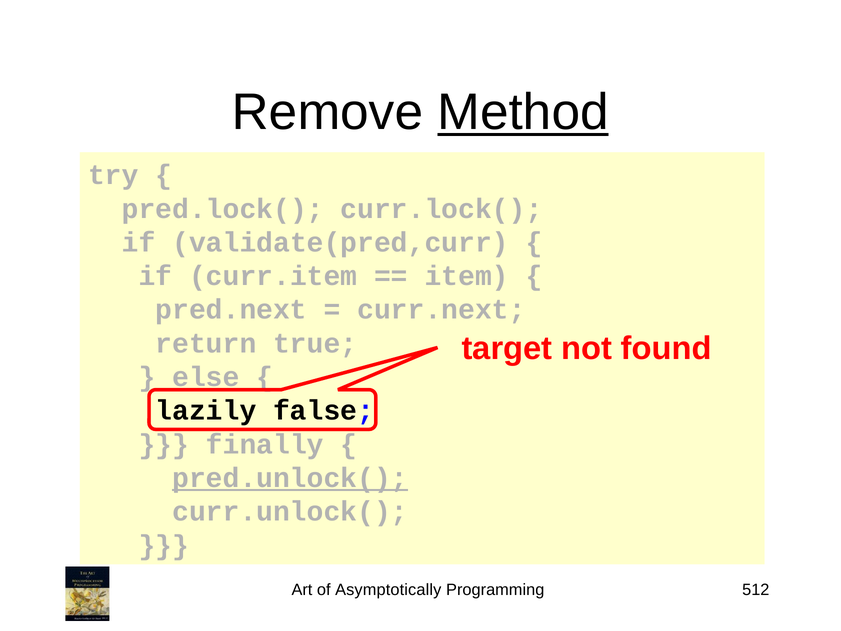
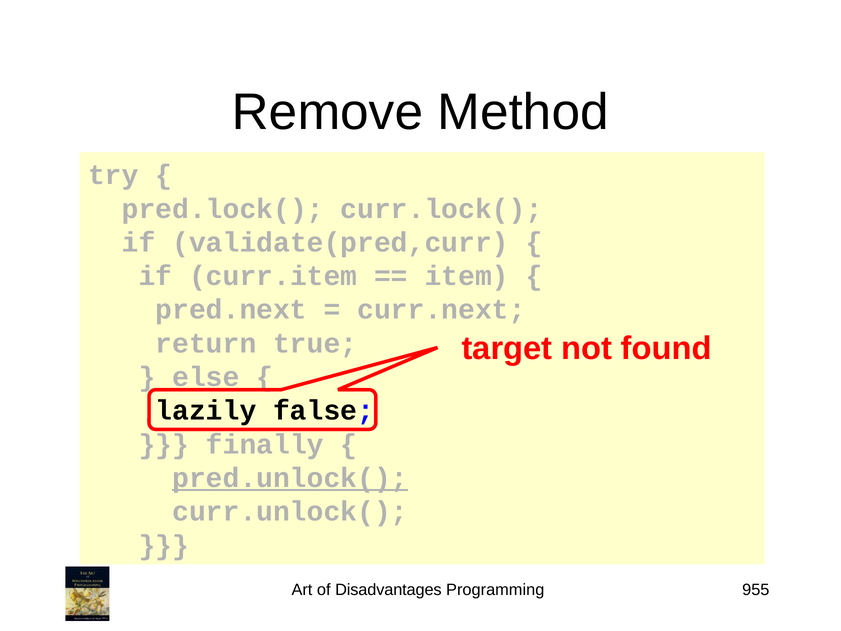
Method underline: present -> none
Asymptotically: Asymptotically -> Disadvantages
512: 512 -> 955
